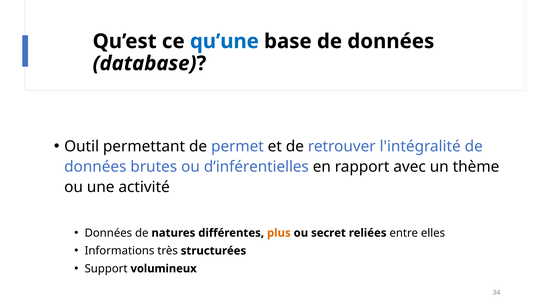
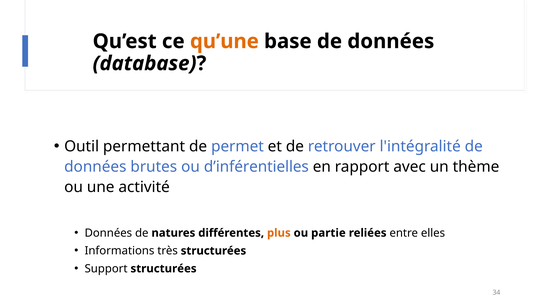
qu’une colour: blue -> orange
secret: secret -> partie
Support volumineux: volumineux -> structurées
